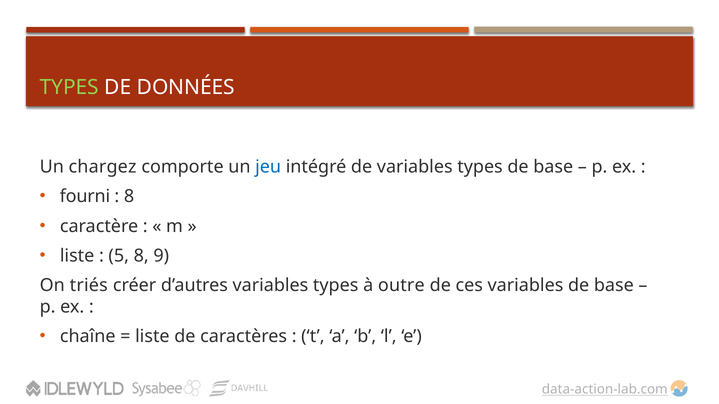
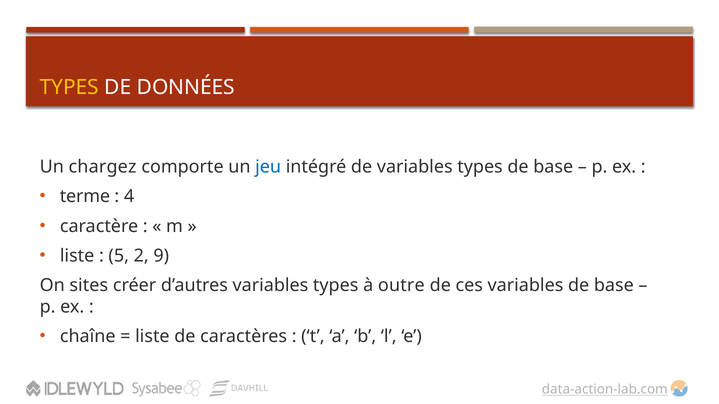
TYPES at (69, 87) colour: light green -> yellow
fourni: fourni -> terme
8 at (129, 197): 8 -> 4
5 8: 8 -> 2
triés: triés -> sites
